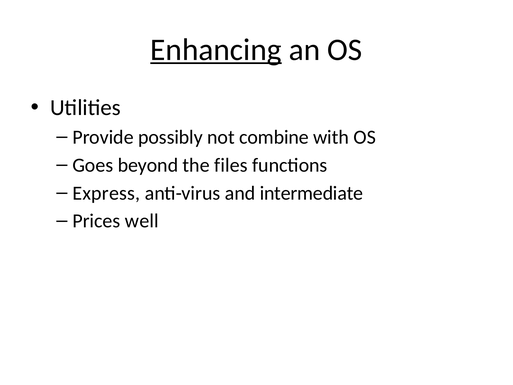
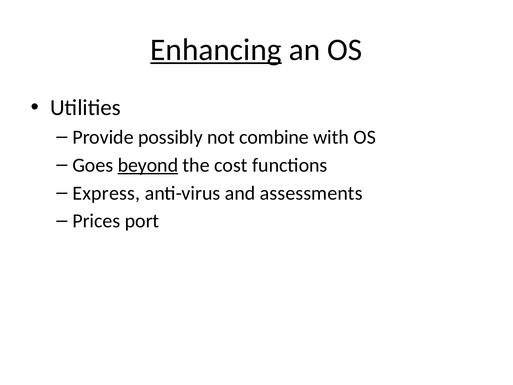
beyond underline: none -> present
files: files -> cost
intermediate: intermediate -> assessments
well: well -> port
